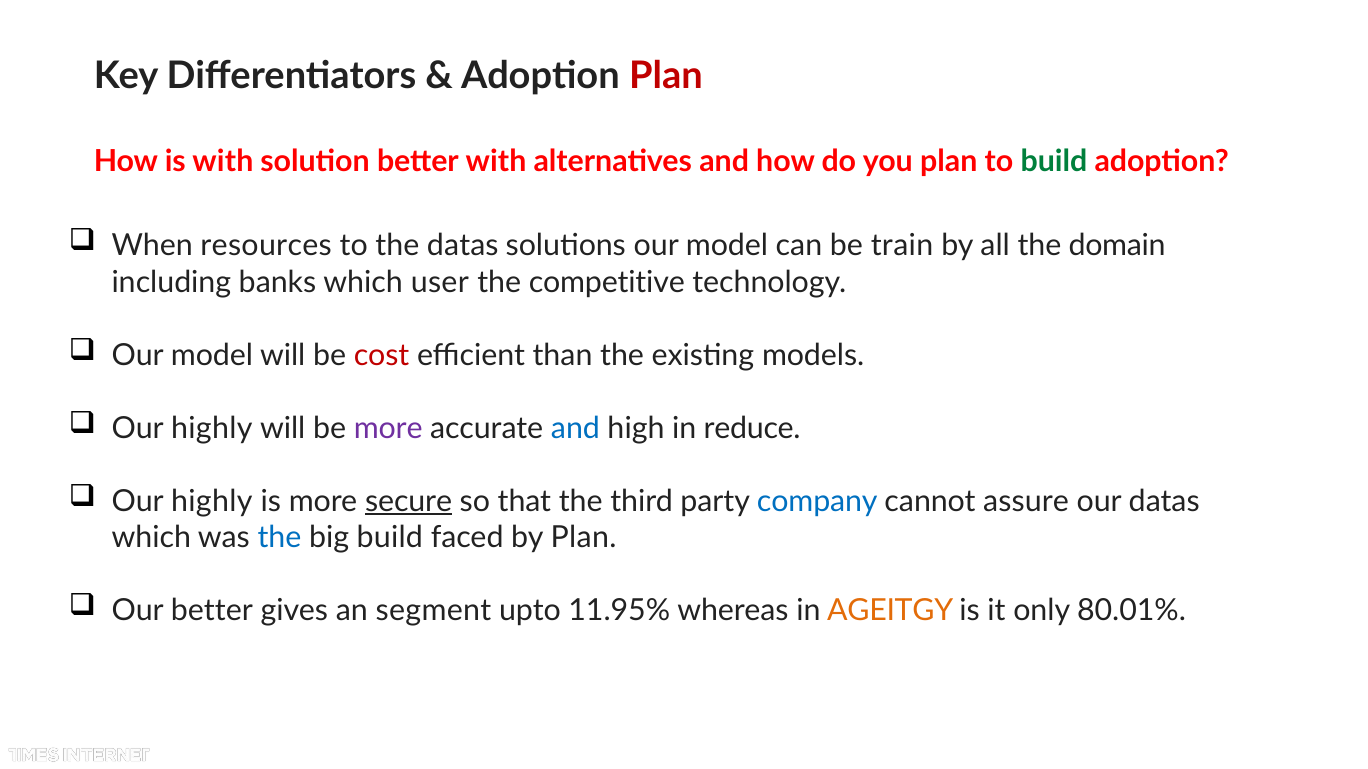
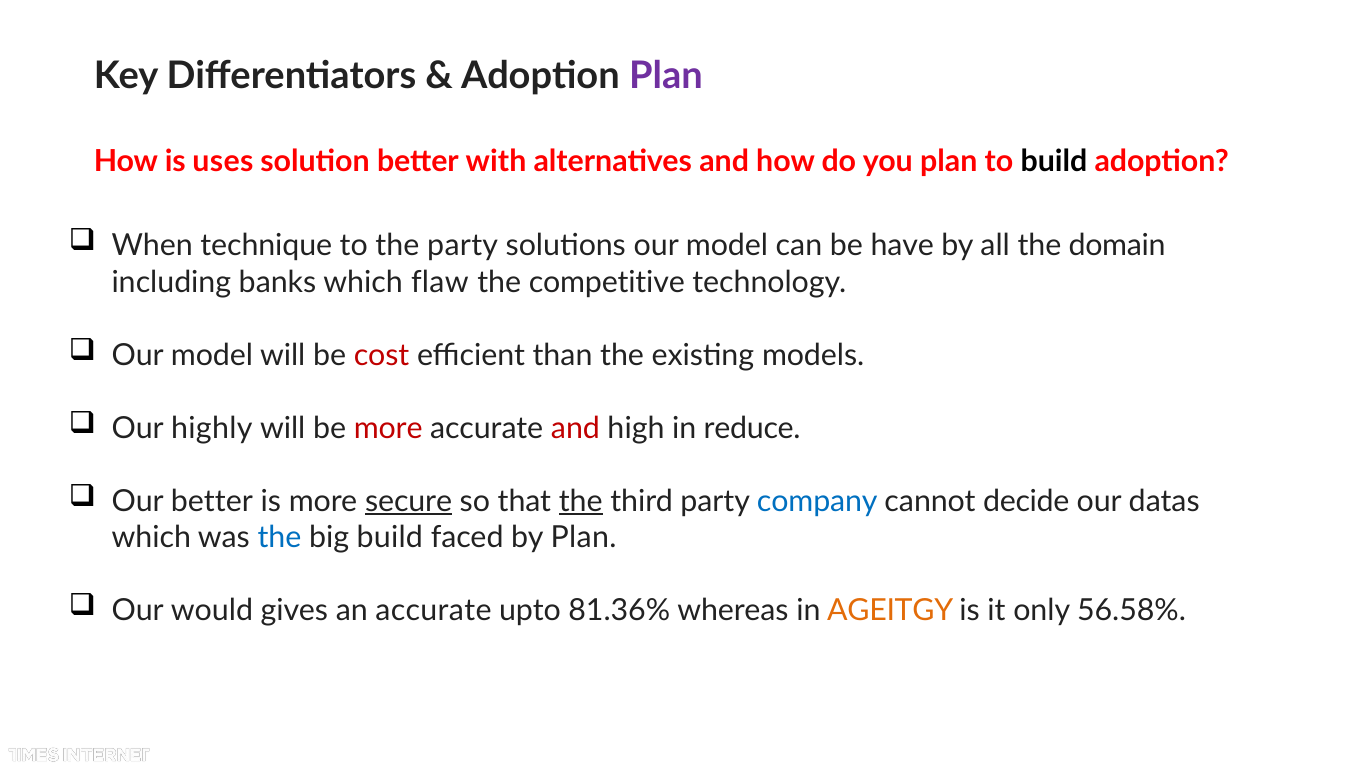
Plan at (666, 76) colour: red -> purple
is with: with -> uses
build at (1054, 162) colour: green -> black
resources: resources -> technique
the datas: datas -> party
train: train -> have
user: user -> flaw
more at (388, 428) colour: purple -> red
and at (575, 428) colour: blue -> red
highly at (212, 501): highly -> better
the at (581, 501) underline: none -> present
assure: assure -> decide
Our better: better -> would
an segment: segment -> accurate
11.95%: 11.95% -> 81.36%
80.01%: 80.01% -> 56.58%
